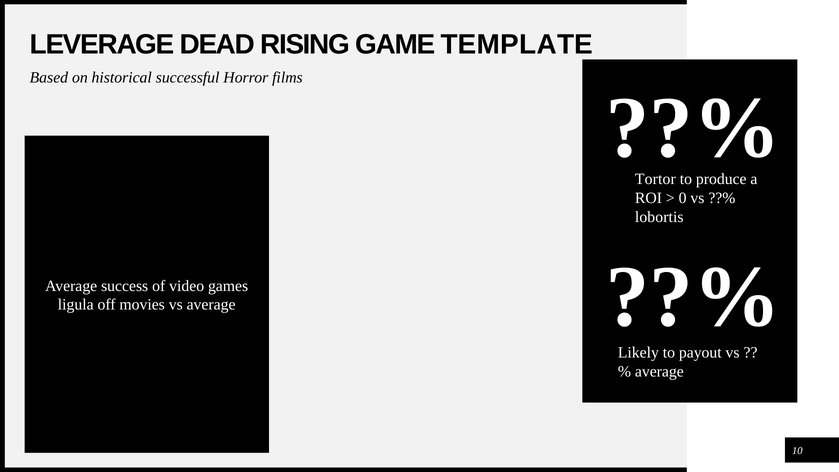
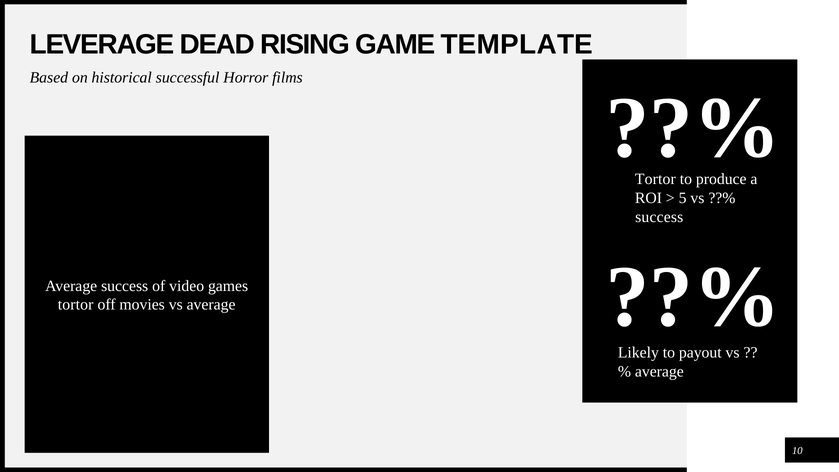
0: 0 -> 5
lobortis at (659, 217): lobortis -> success
ligula at (76, 305): ligula -> tortor
